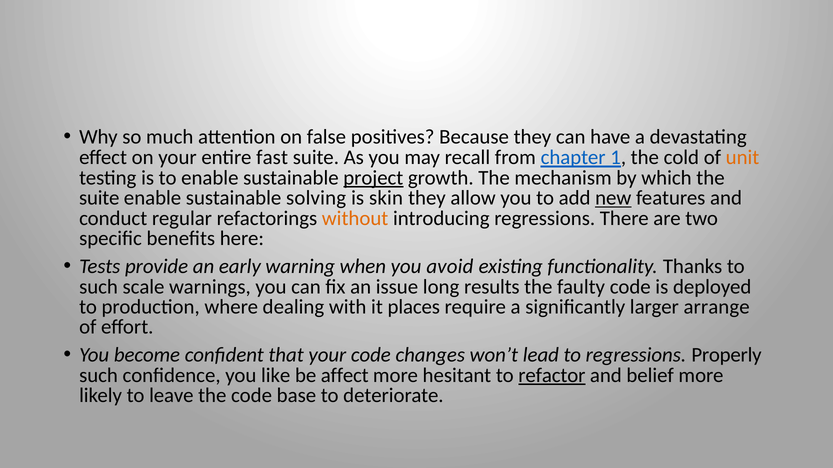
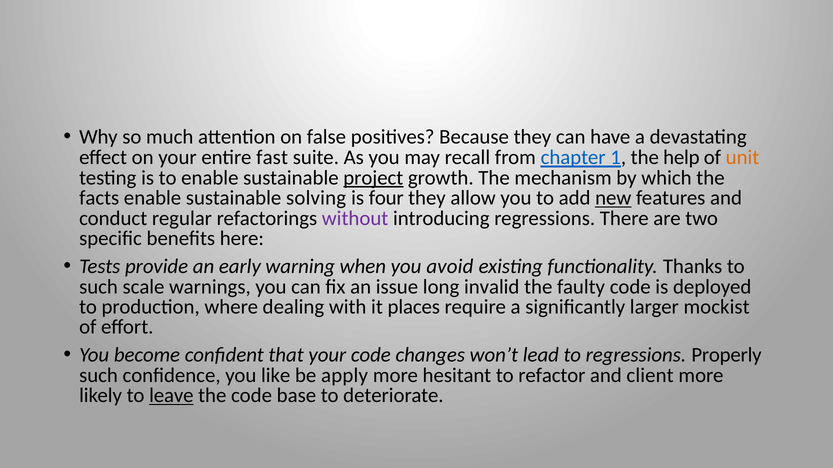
cold: cold -> help
suite at (99, 198): suite -> facts
skin: skin -> four
without colour: orange -> purple
results: results -> invalid
arrange: arrange -> mockist
affect: affect -> apply
refactor underline: present -> none
belief: belief -> client
leave underline: none -> present
